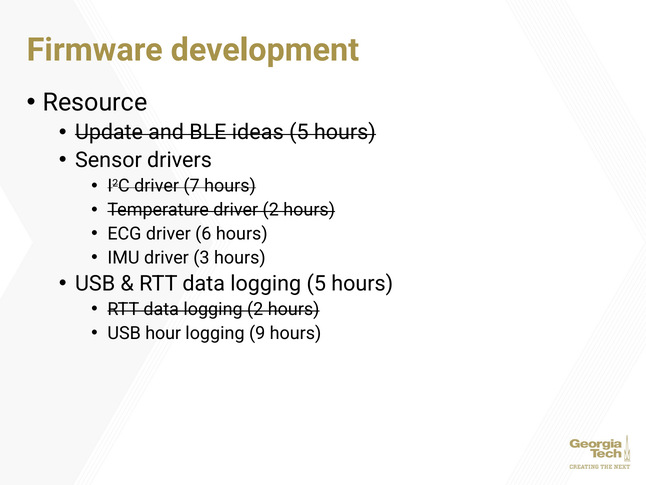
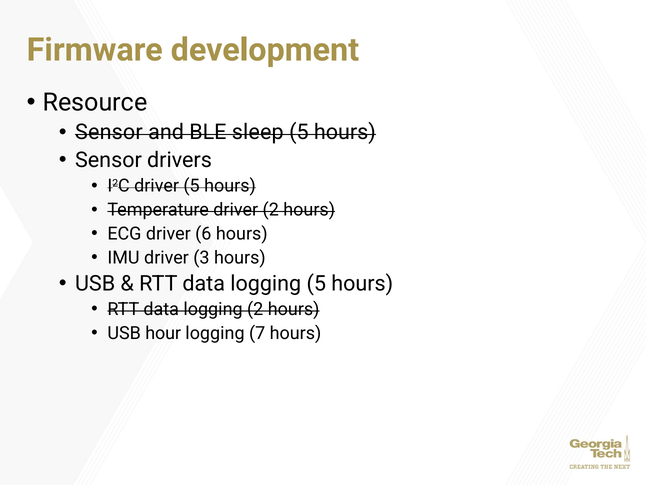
Update at (109, 132): Update -> Sensor
ideas: ideas -> sleep
driver 7: 7 -> 5
9: 9 -> 7
